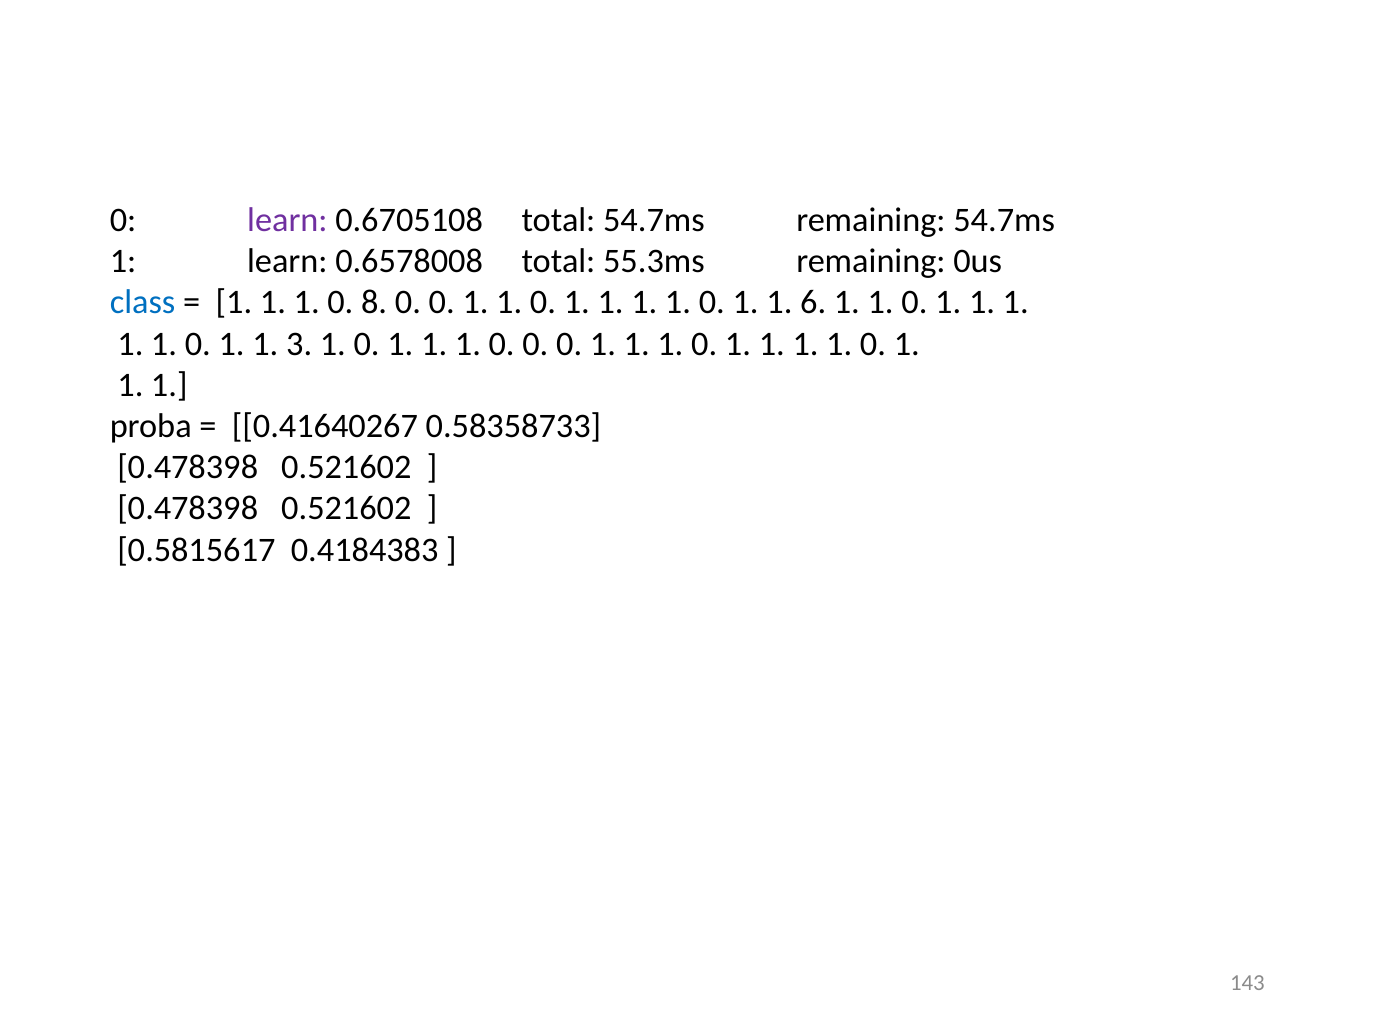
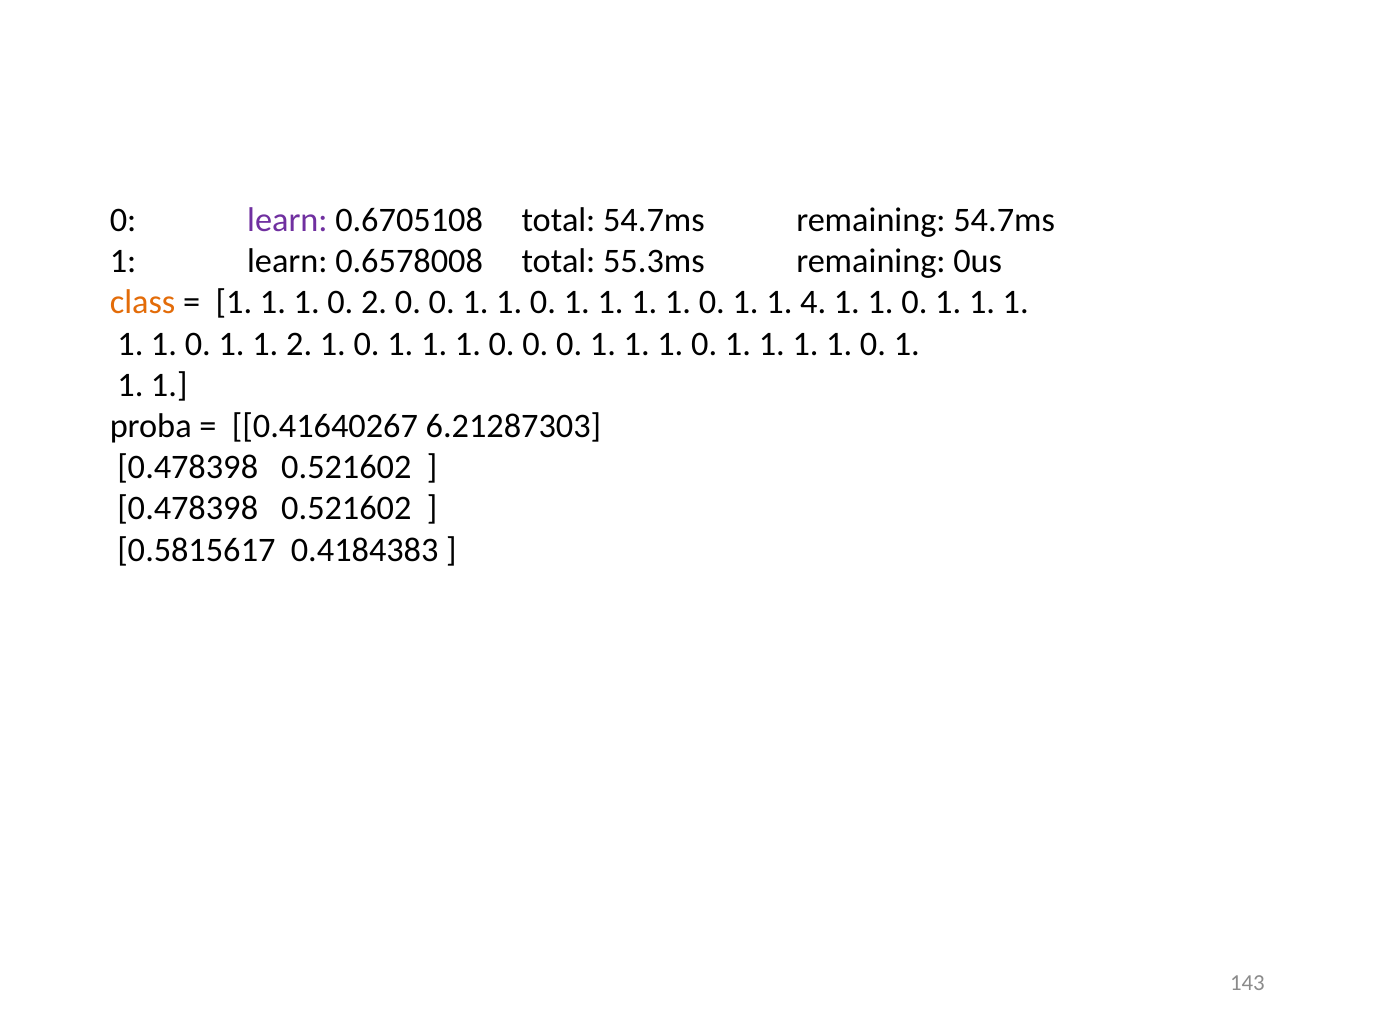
class colour: blue -> orange
0 8: 8 -> 2
6: 6 -> 4
1 3: 3 -> 2
0.58358733: 0.58358733 -> 6.21287303
